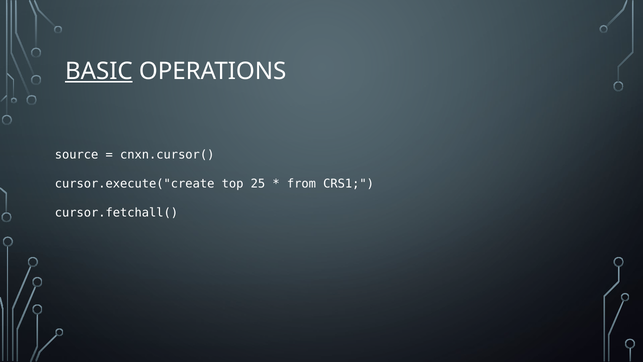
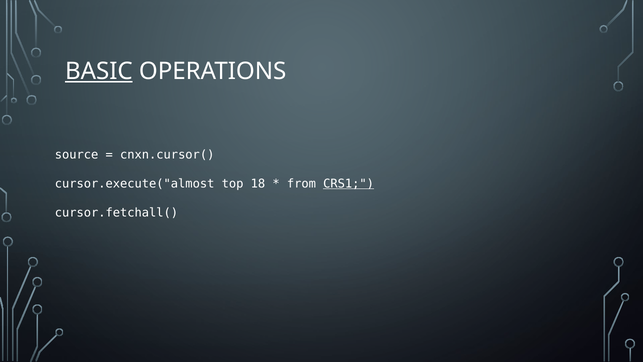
cursor.execute("create: cursor.execute("create -> cursor.execute("almost
25: 25 -> 18
CRS1 underline: none -> present
